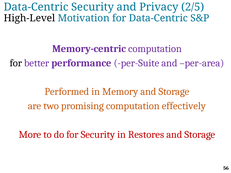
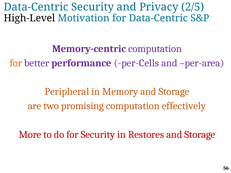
for at (16, 63) colour: black -> orange
per-Suite: per-Suite -> per-Cells
Performed: Performed -> Peripheral
